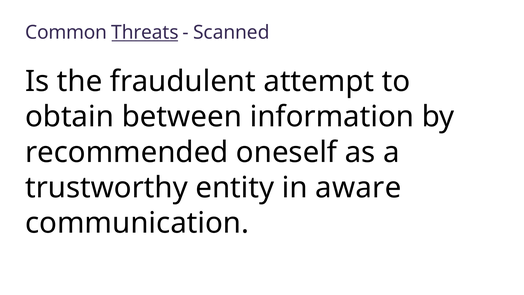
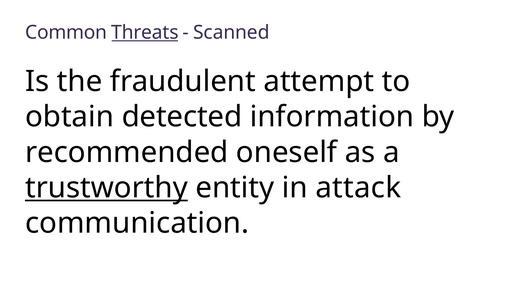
between: between -> detected
trustworthy underline: none -> present
aware: aware -> attack
